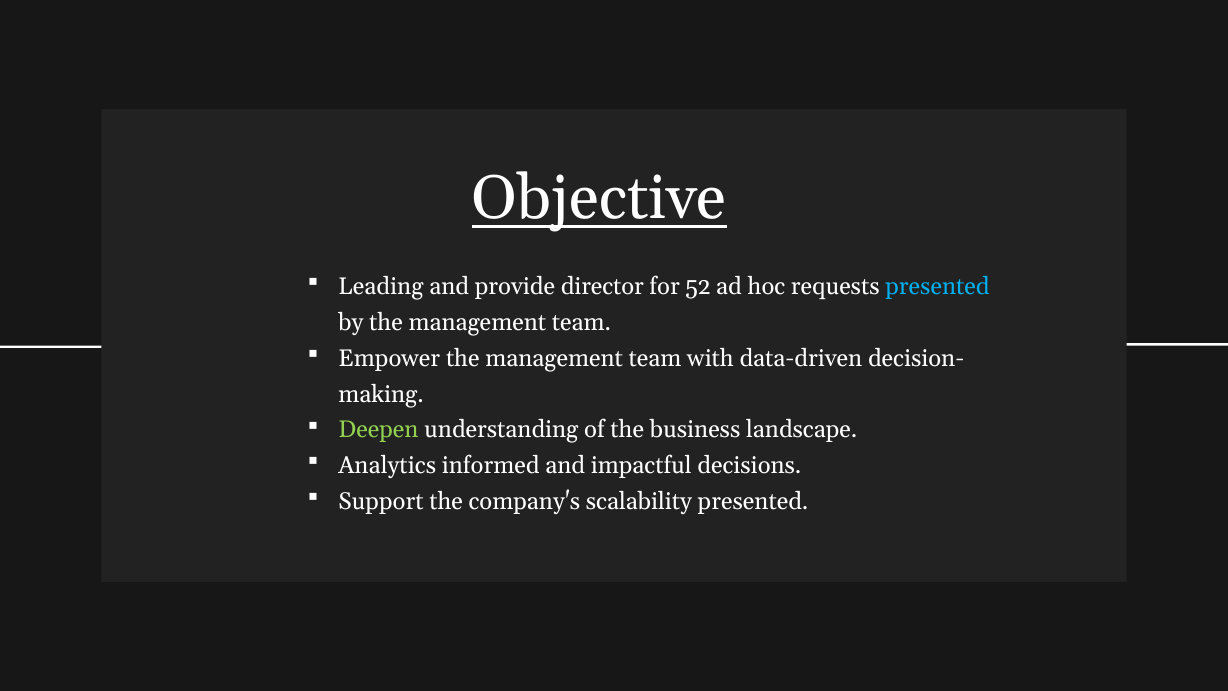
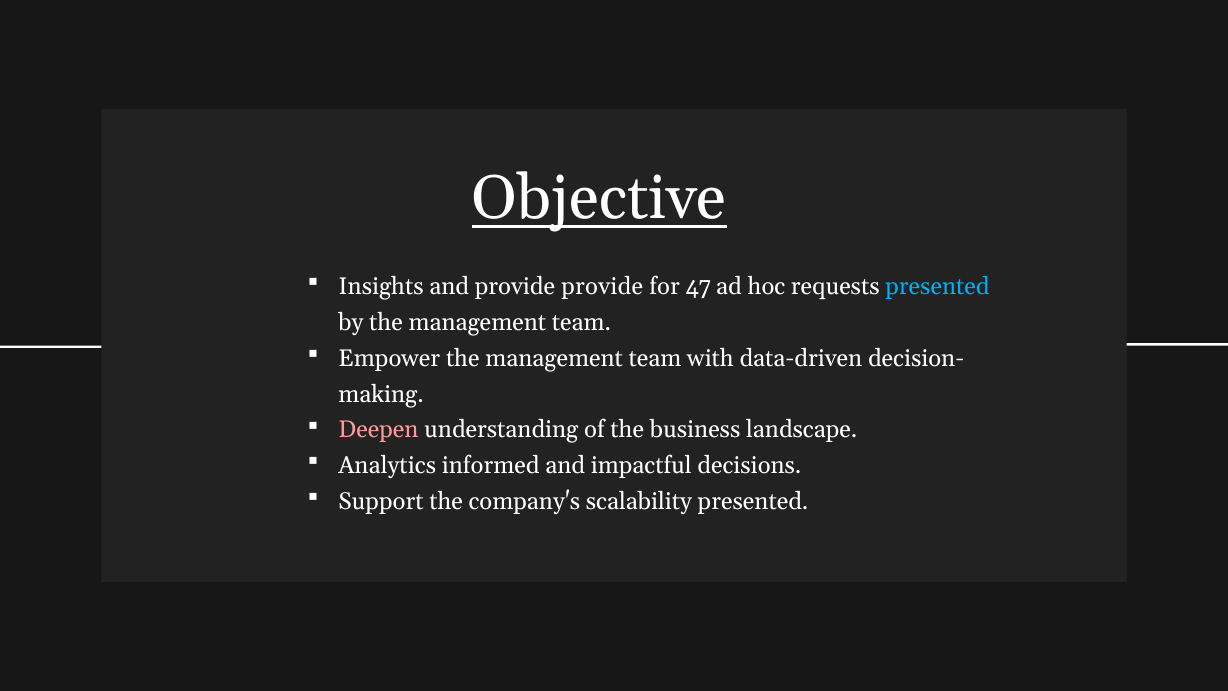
Leading: Leading -> Insights
provide director: director -> provide
52: 52 -> 47
Deepen colour: light green -> pink
